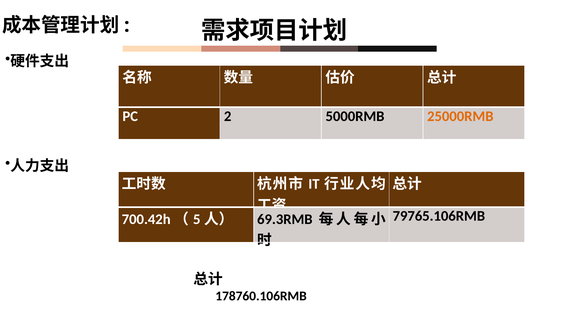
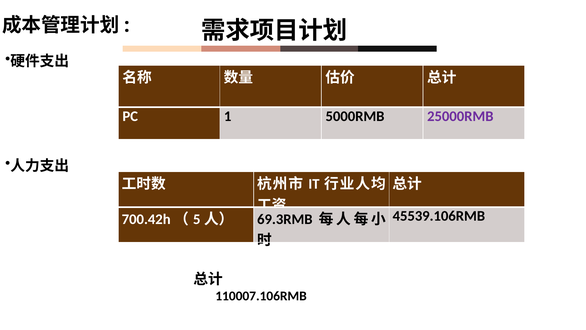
2: 2 -> 1
25000RMB colour: orange -> purple
79765.106RMB: 79765.106RMB -> 45539.106RMB
178760.106RMB: 178760.106RMB -> 110007.106RMB
